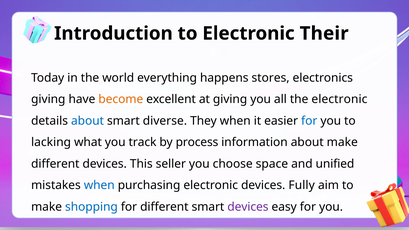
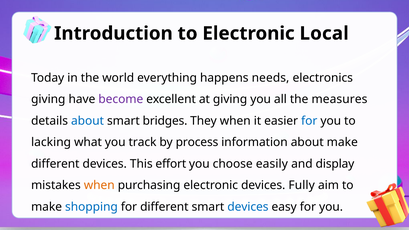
Their: Their -> Local
stores: stores -> needs
become colour: orange -> purple
the electronic: electronic -> measures
diverse: diverse -> bridges
seller: seller -> effort
space: space -> easily
unified: unified -> display
when at (99, 185) colour: blue -> orange
devices at (248, 207) colour: purple -> blue
